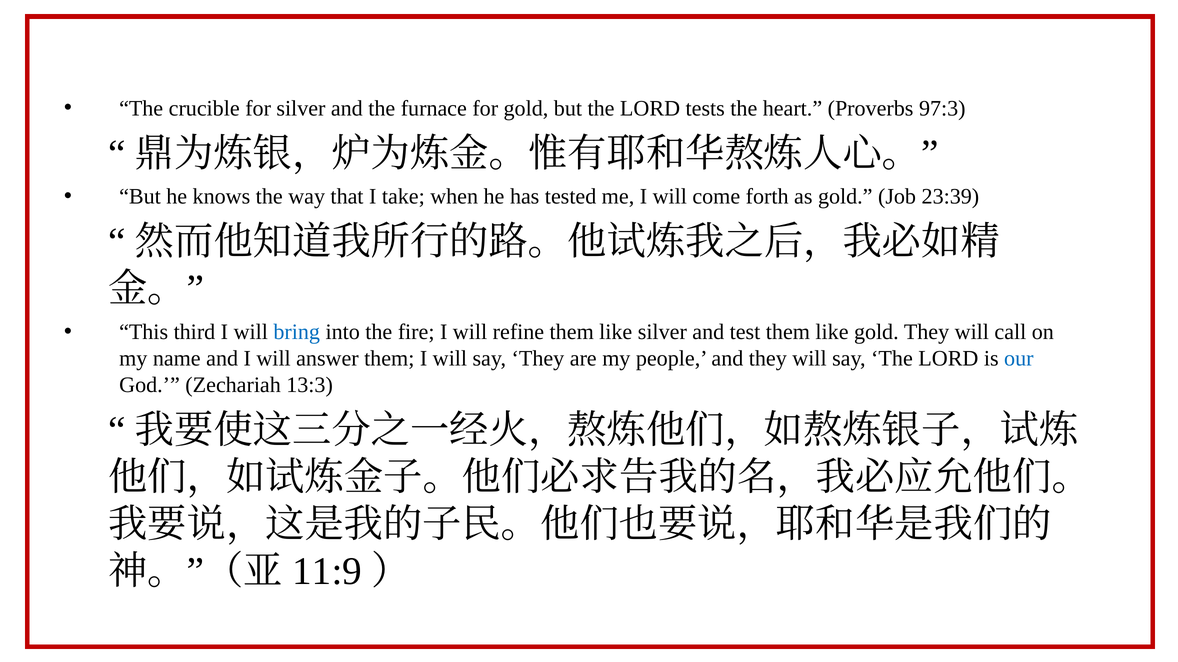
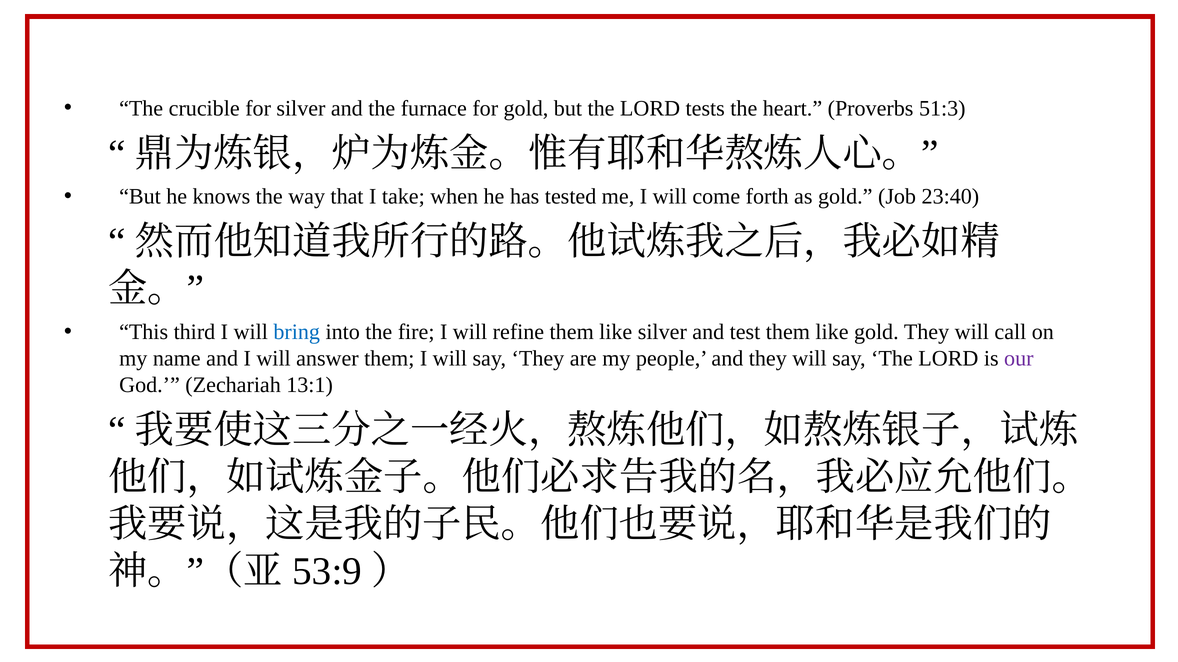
97:3: 97:3 -> 51:3
23:39: 23:39 -> 23:40
our colour: blue -> purple
13:3: 13:3 -> 13:1
11:9: 11:9 -> 53:9
